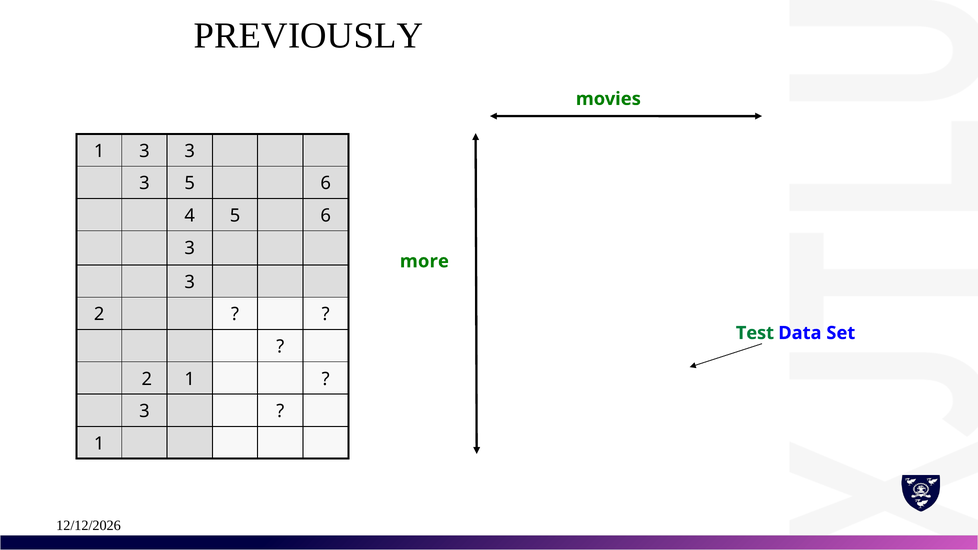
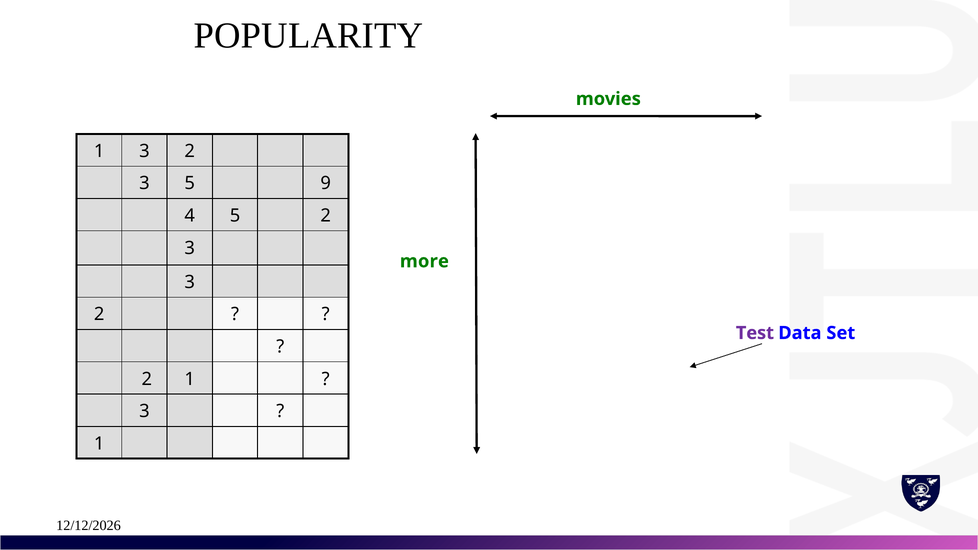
PREVIOUSLY: PREVIOUSLY -> POPULARITY
1 3 3: 3 -> 2
3 5 6: 6 -> 9
4 5 6: 6 -> 2
Test colour: green -> purple
